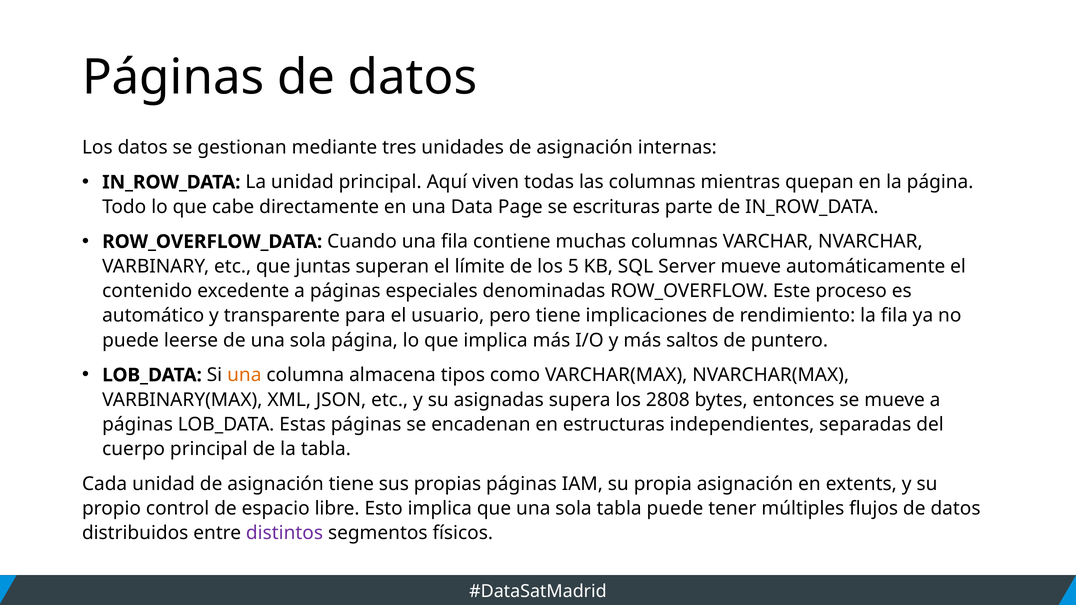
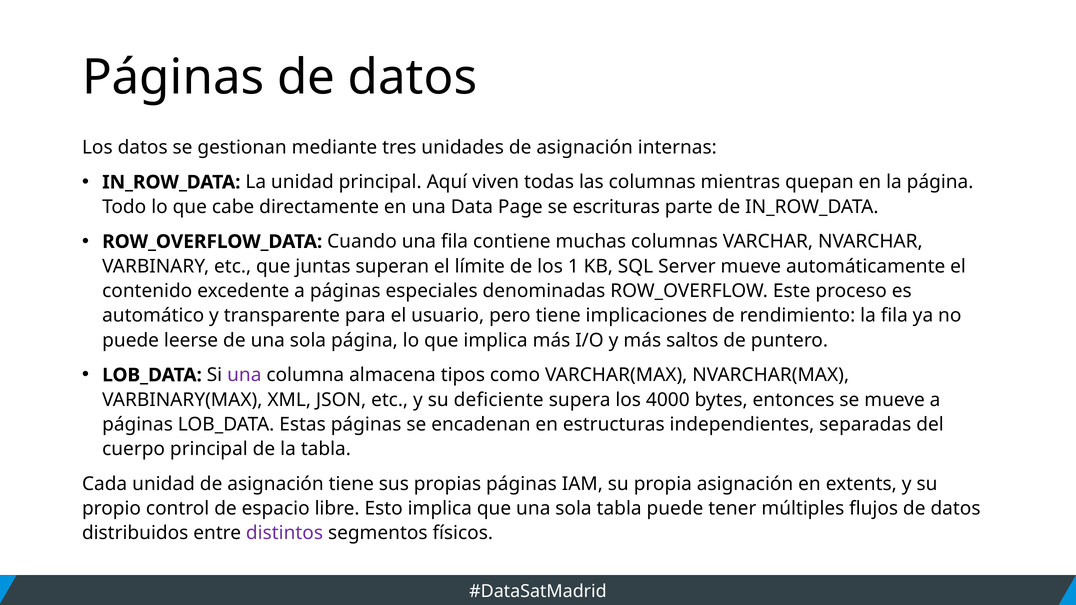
5: 5 -> 1
una at (244, 375) colour: orange -> purple
asignadas: asignadas -> deficiente
2808: 2808 -> 4000
